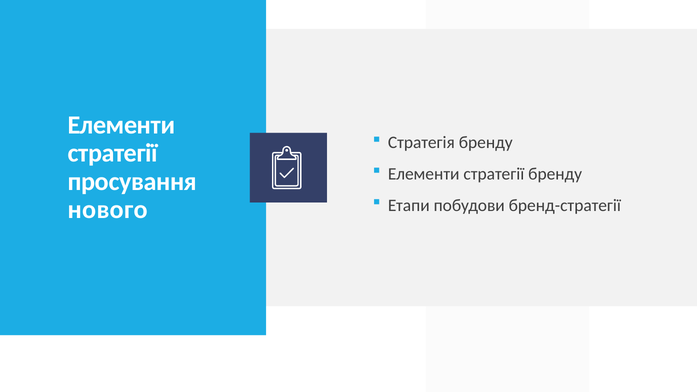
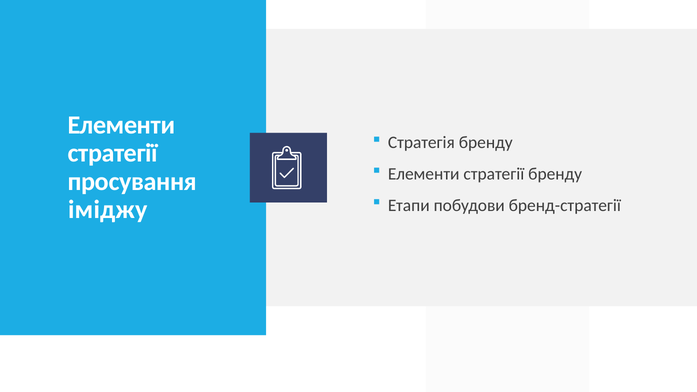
нового: нового -> іміджу
